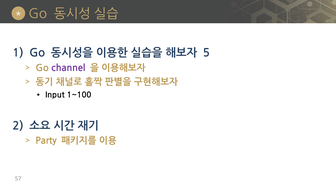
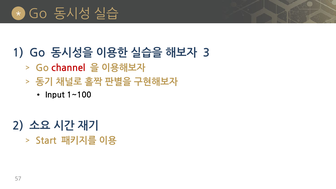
5: 5 -> 3
channel colour: purple -> red
Party: Party -> Start
